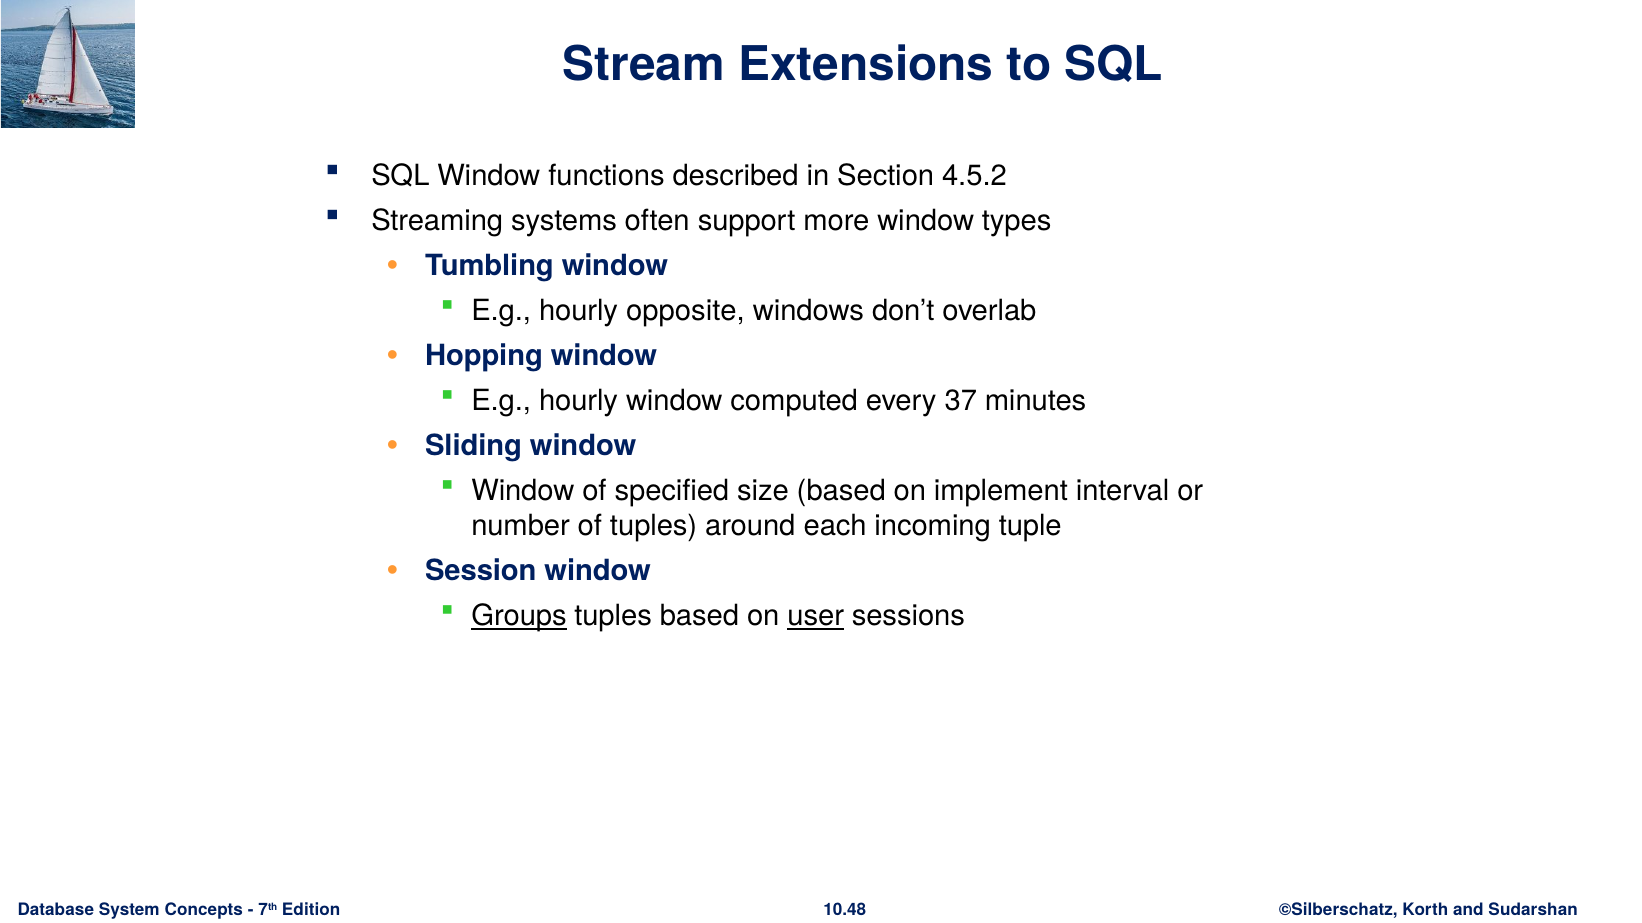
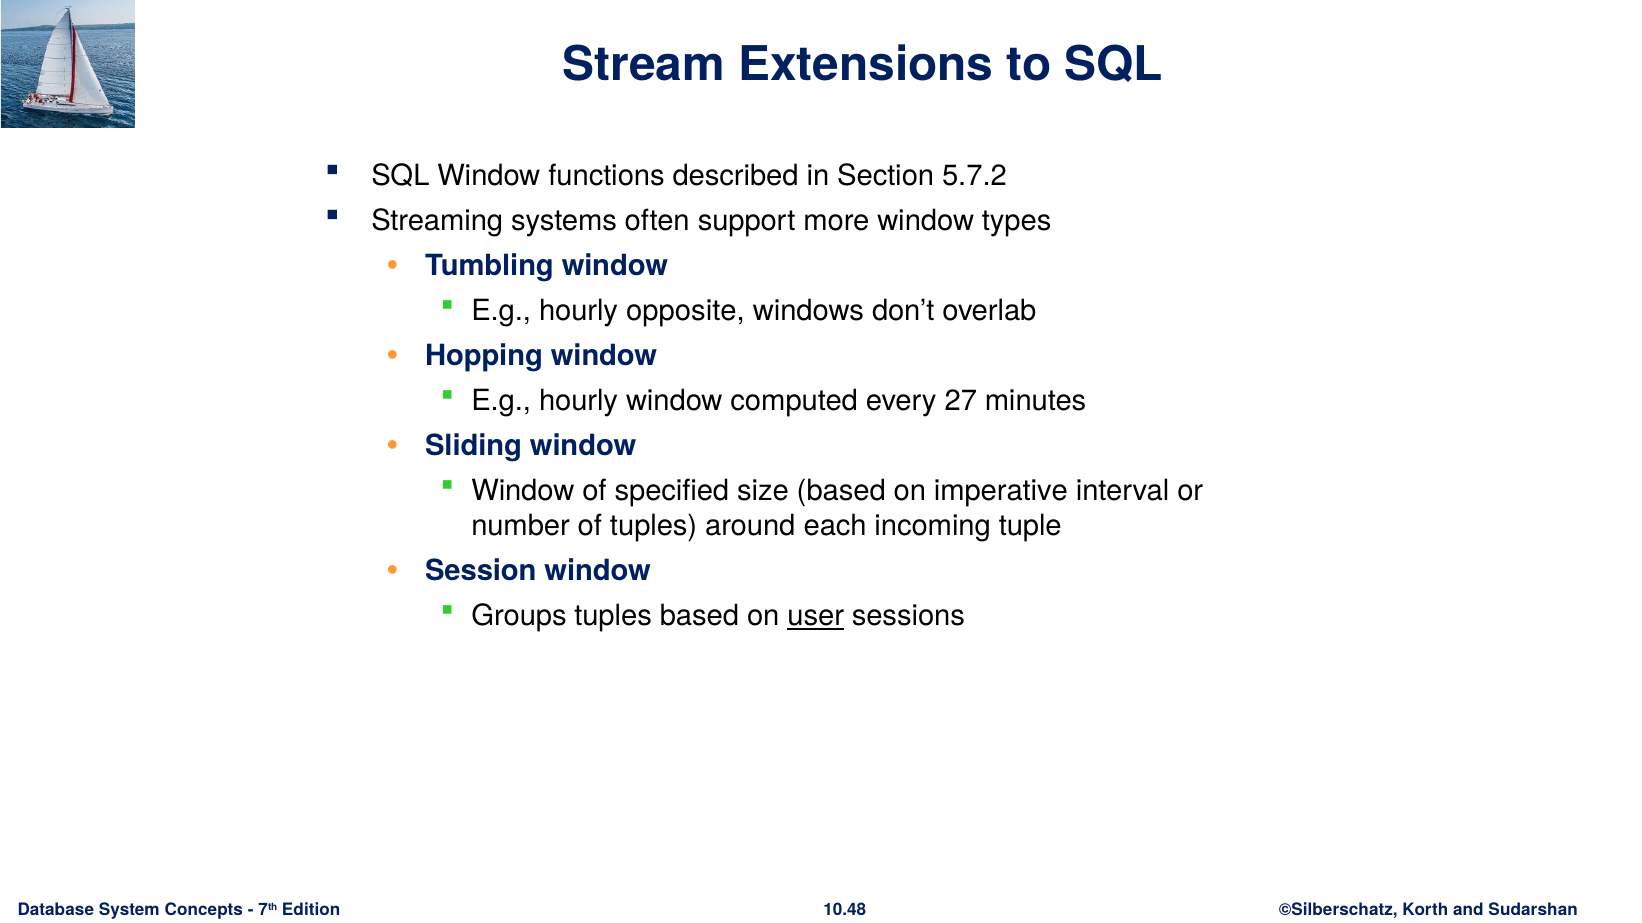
4.5.2: 4.5.2 -> 5.7.2
37: 37 -> 27
implement: implement -> imperative
Groups underline: present -> none
